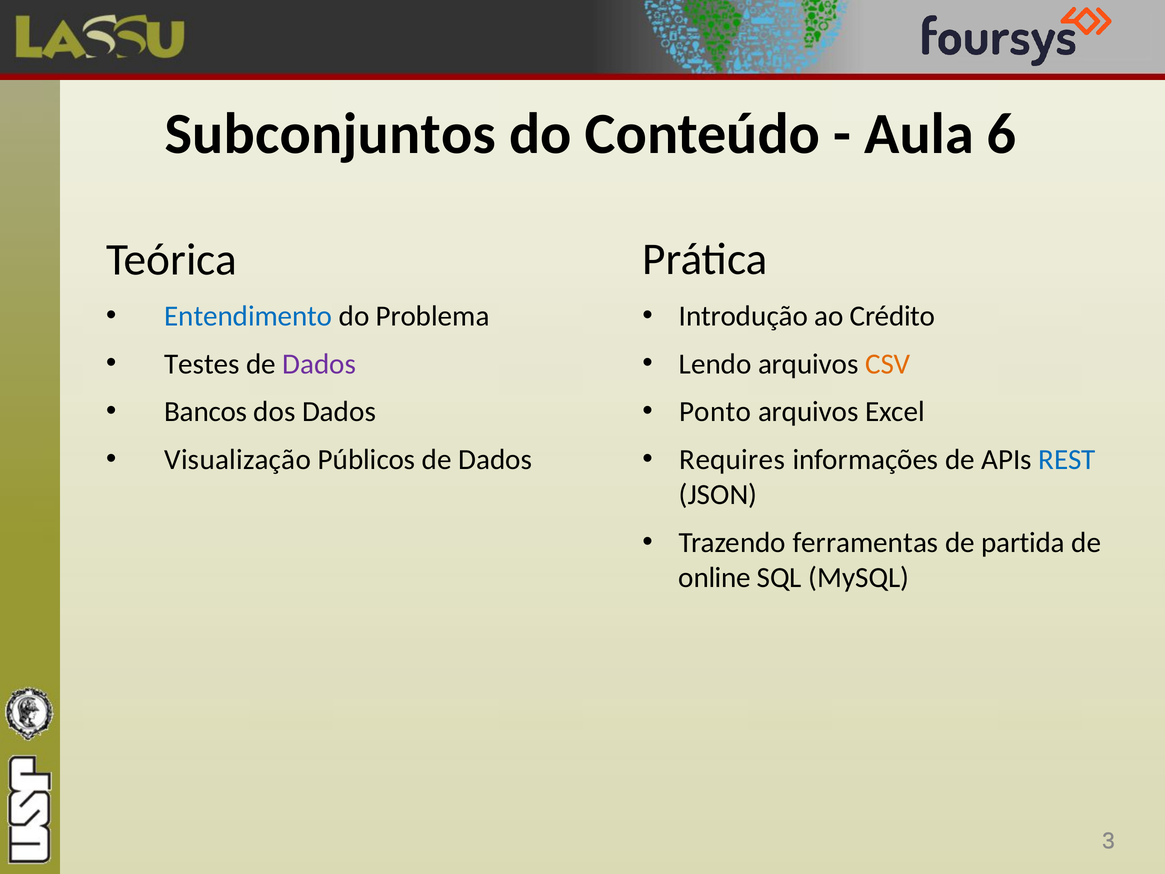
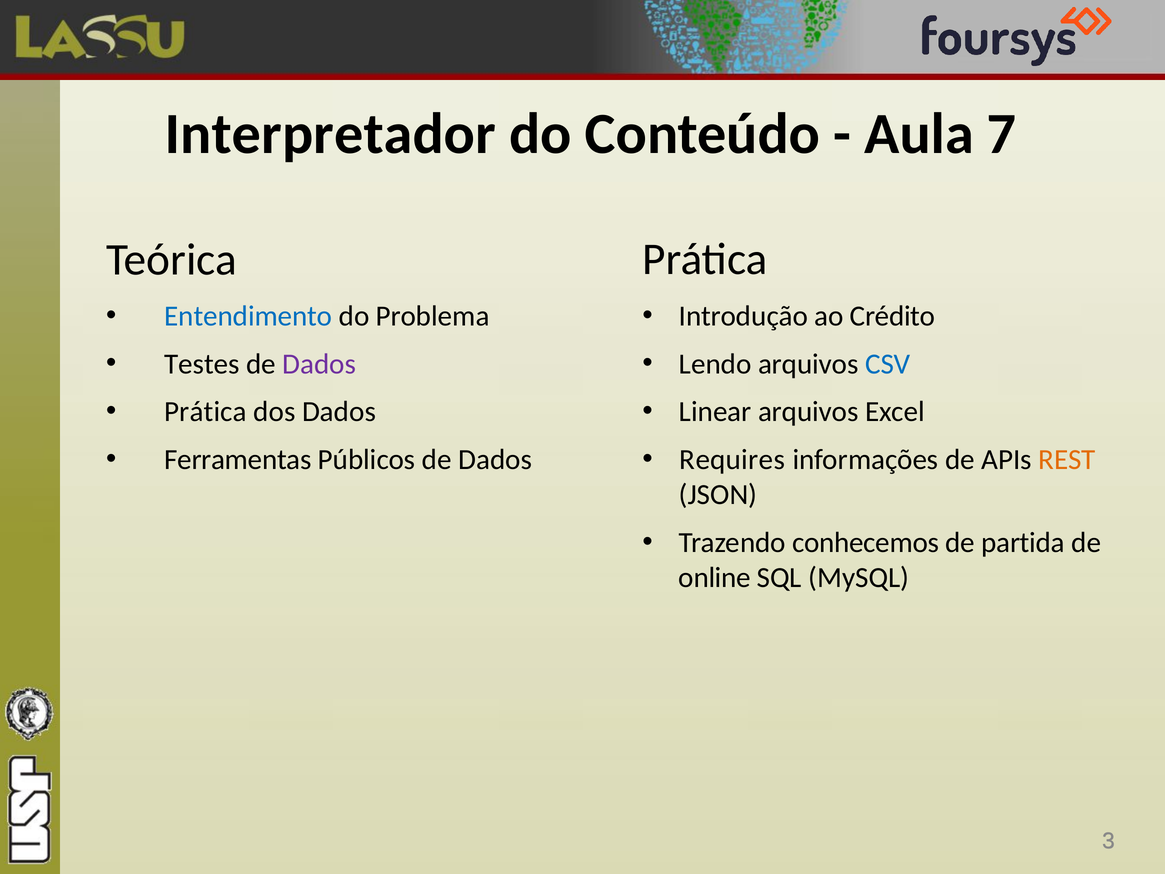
Subconjuntos: Subconjuntos -> Interpretador
6: 6 -> 7
CSV colour: orange -> blue
Bancos at (206, 412): Bancos -> Prática
Ponto: Ponto -> Linear
Visualização: Visualização -> Ferramentas
REST colour: blue -> orange
ferramentas: ferramentas -> conhecemos
